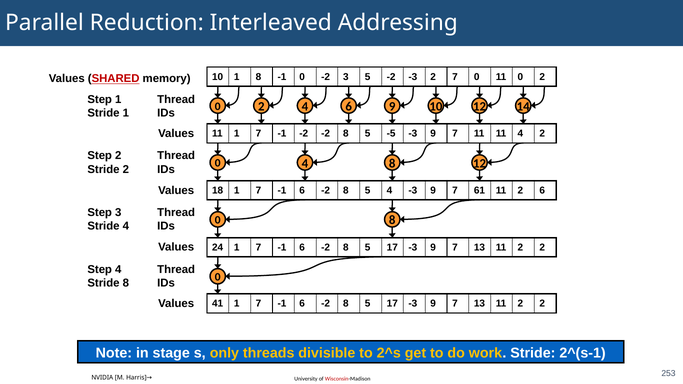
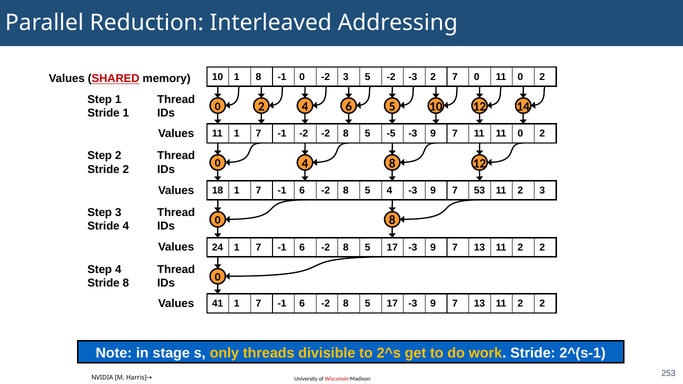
6 9: 9 -> 5
11 11 4: 4 -> 0
61: 61 -> 53
2 6: 6 -> 3
